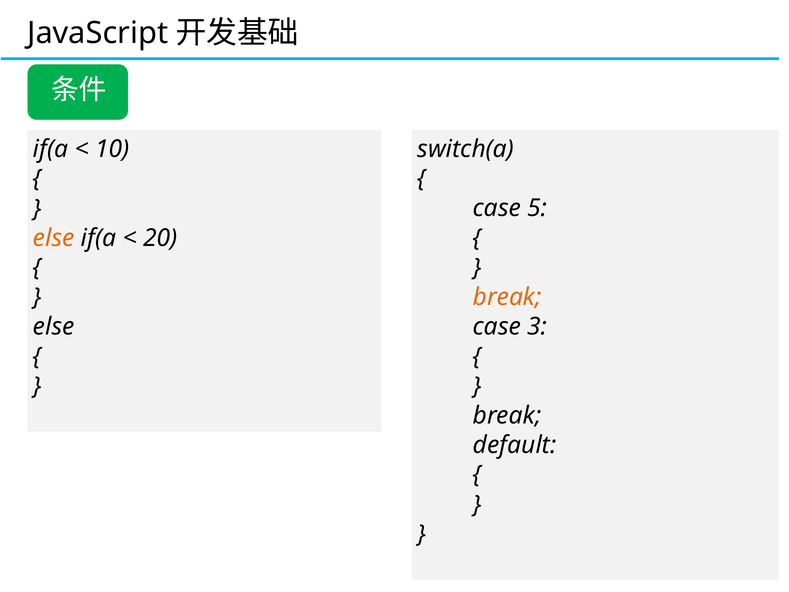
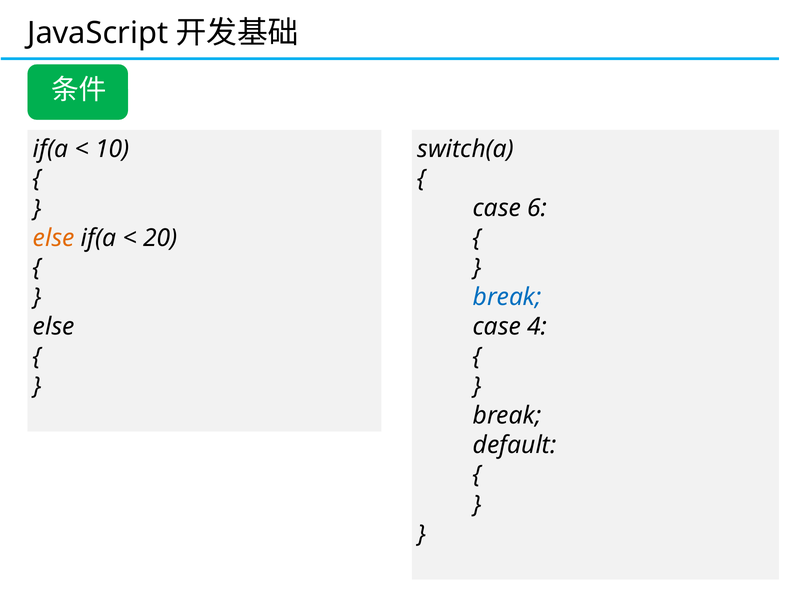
5: 5 -> 6
break at (507, 297) colour: orange -> blue
3: 3 -> 4
